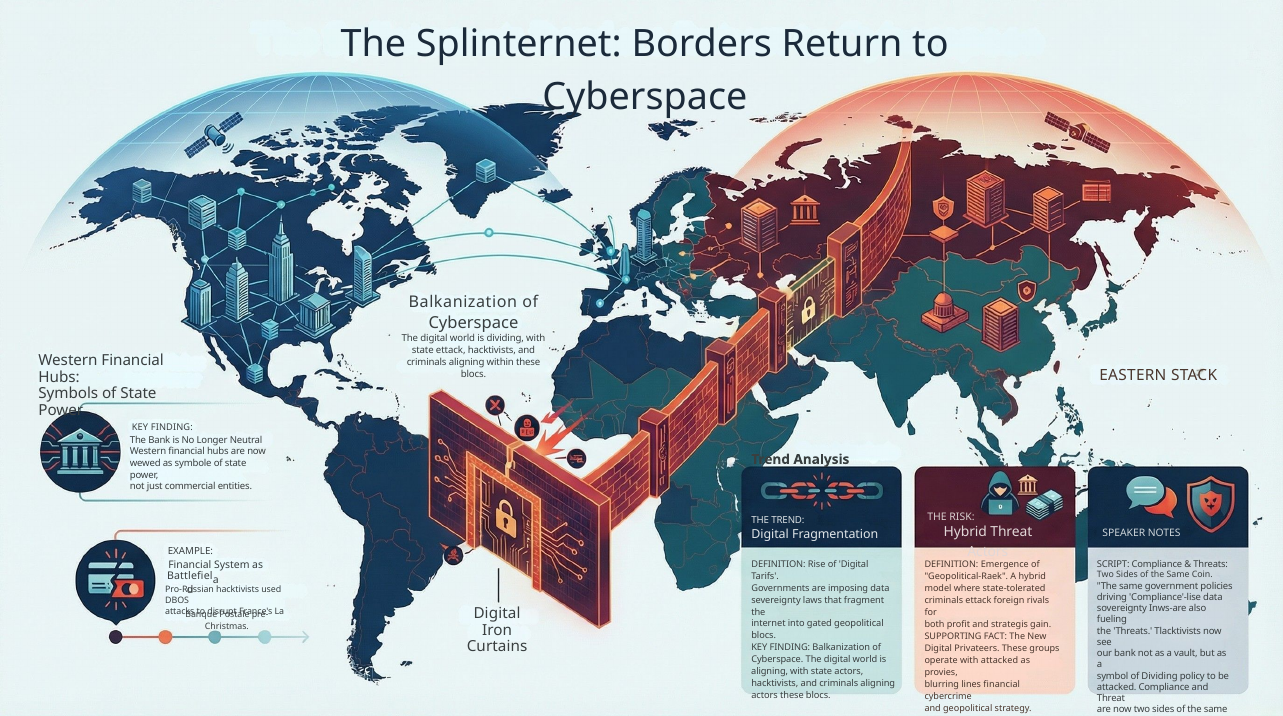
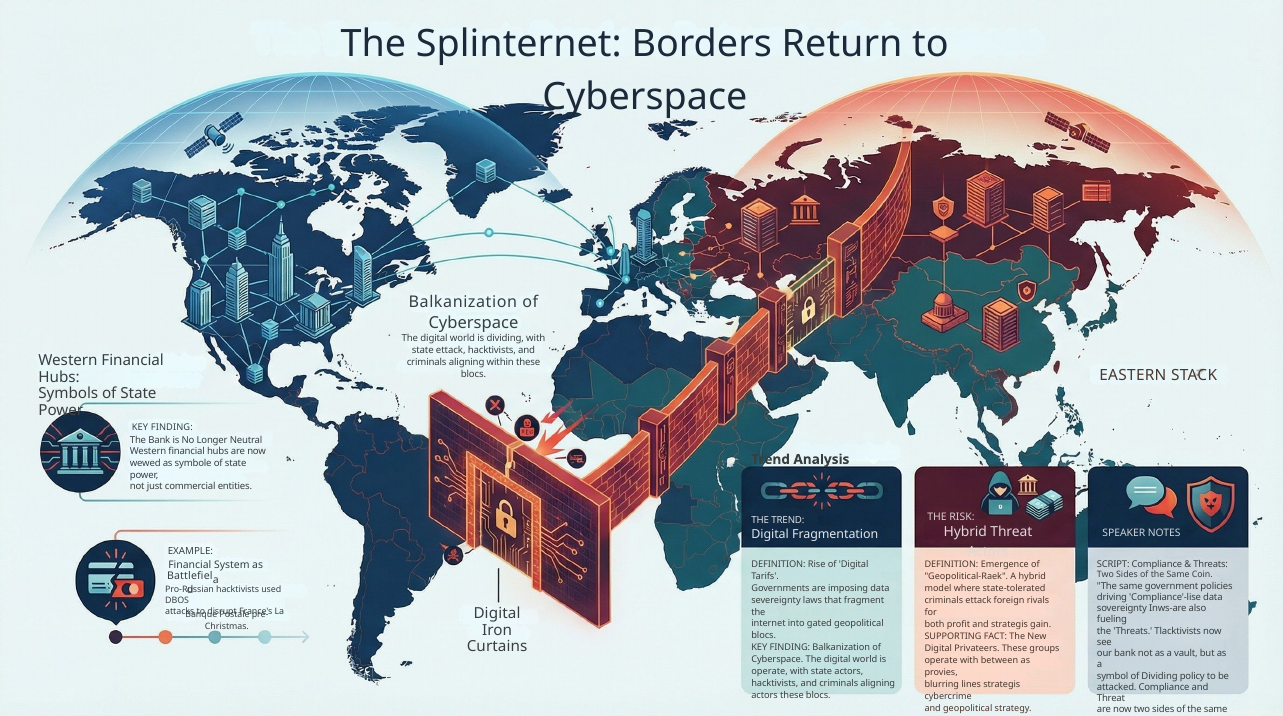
with attacked: attacked -> between
aligning at (770, 671): aligning -> operate
lines financial: financial -> strategis
